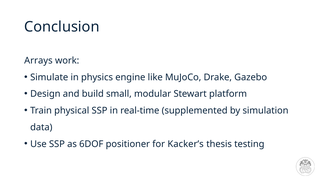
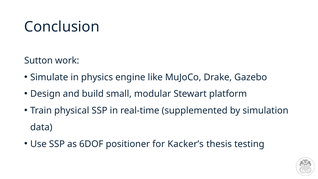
Arrays: Arrays -> Sutton
